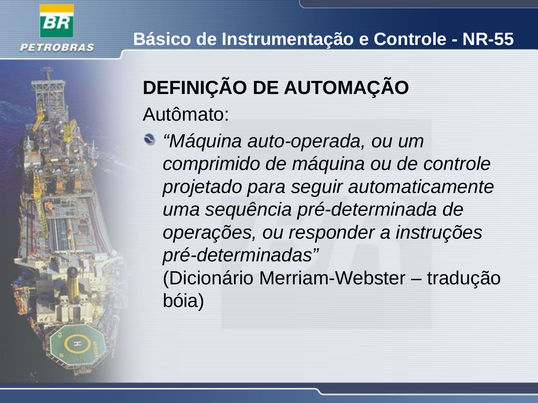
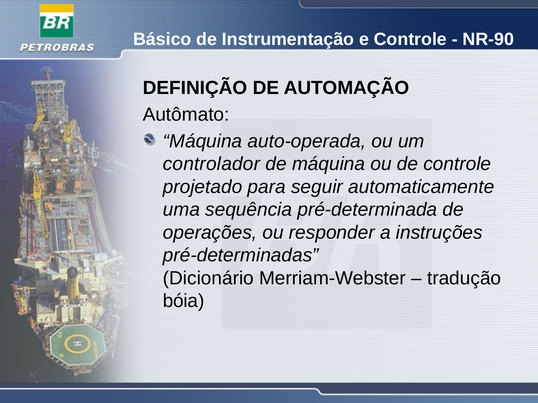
NR-55: NR-55 -> NR-90
comprimido: comprimido -> controlador
